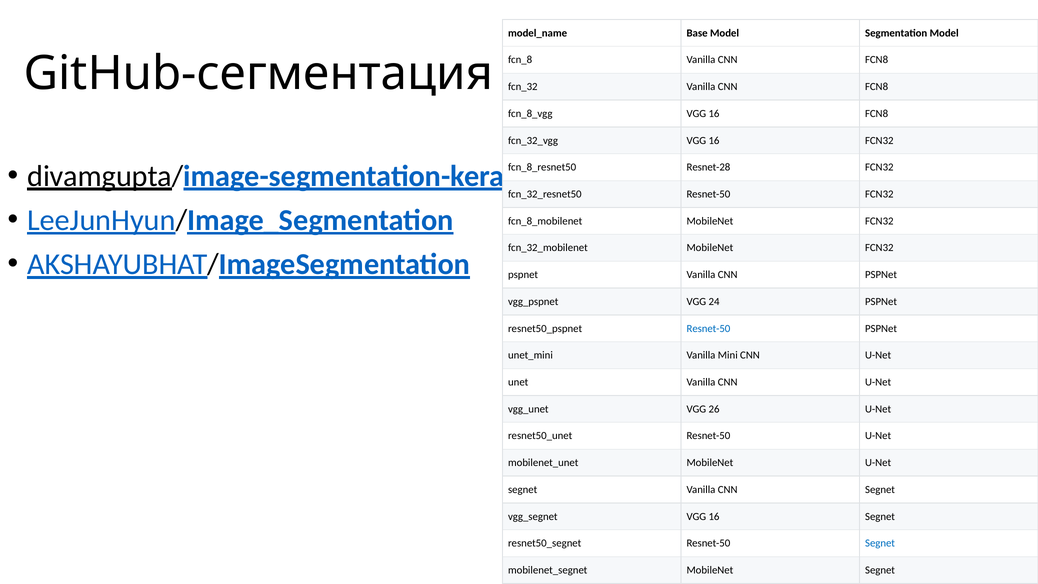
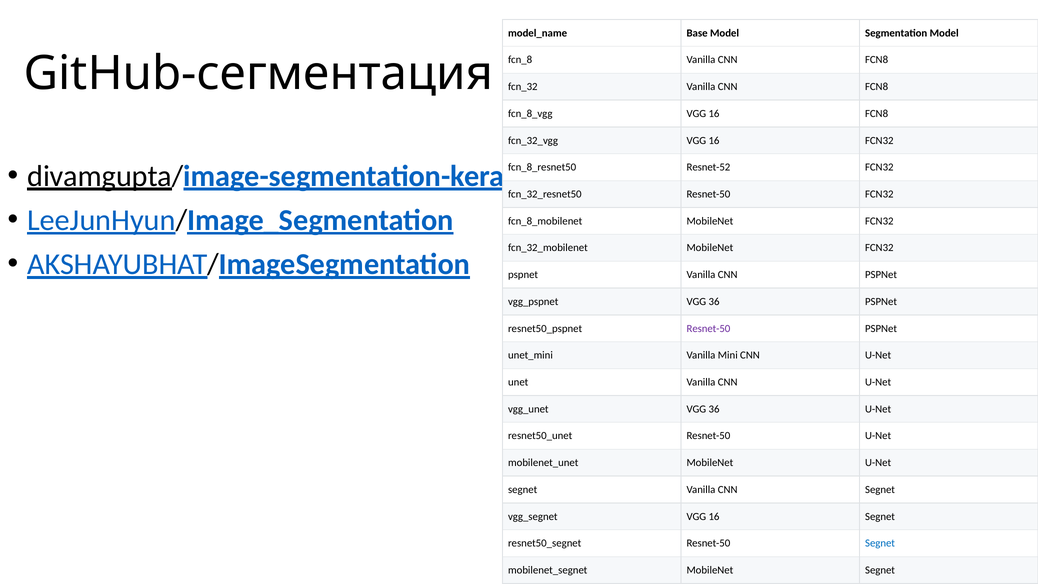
Resnet-28: Resnet-28 -> Resnet-52
24 at (714, 302): 24 -> 36
Resnet-50 at (708, 328) colour: blue -> purple
26 at (714, 409): 26 -> 36
